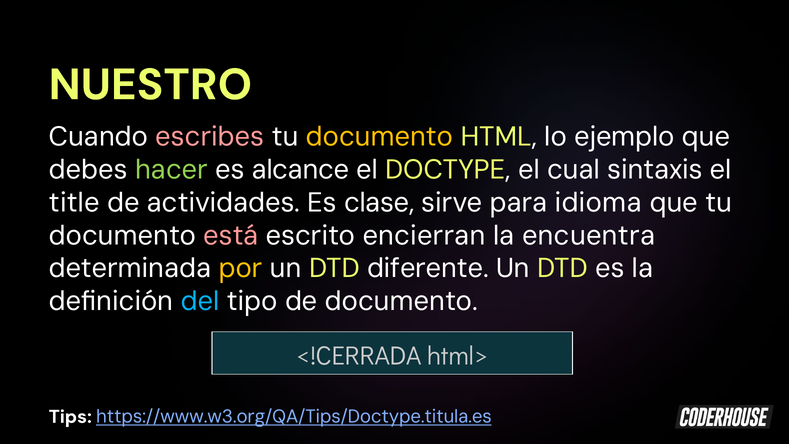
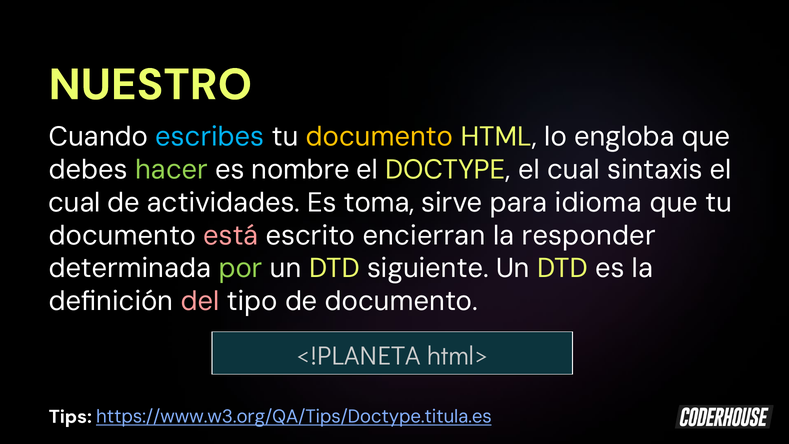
escribes colour: pink -> light blue
ejemplo: ejemplo -> engloba
alcance: alcance -> nombre
title at (74, 203): title -> cual
clase: clase -> toma
encuentra: encuentra -> responder
por colour: yellow -> light green
diferente: diferente -> siguiente
del colour: light blue -> pink
<!CERRADA: <!CERRADA -> <!PLANETA
